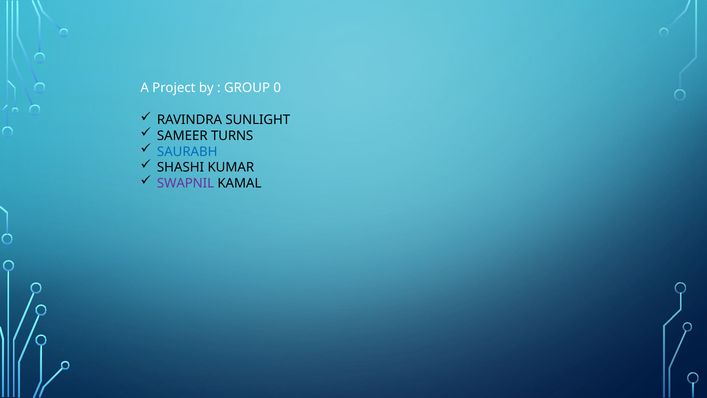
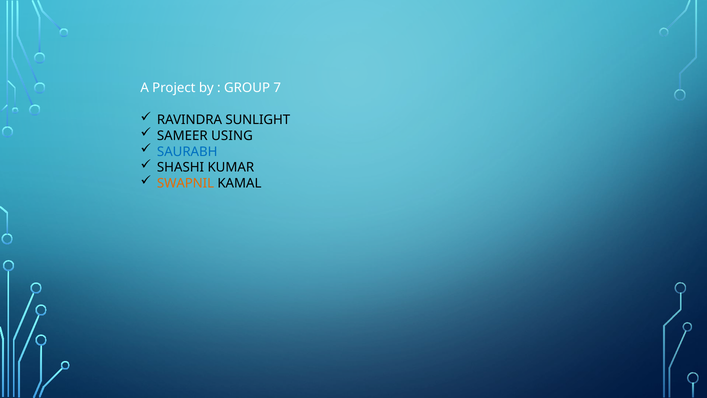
0: 0 -> 7
TURNS: TURNS -> USING
SWAPNIL colour: purple -> orange
